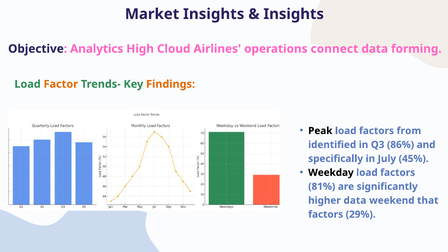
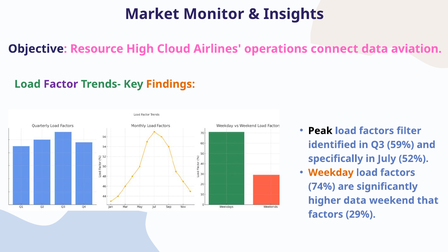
Market Insights: Insights -> Monitor
Analytics: Analytics -> Resource
forming: forming -> aviation
Factor colour: orange -> purple
from: from -> filter
86%: 86% -> 59%
45%: 45% -> 52%
Weekday colour: black -> orange
81%: 81% -> 74%
